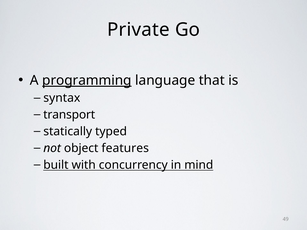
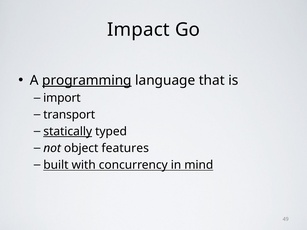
Private: Private -> Impact
syntax: syntax -> import
statically underline: none -> present
